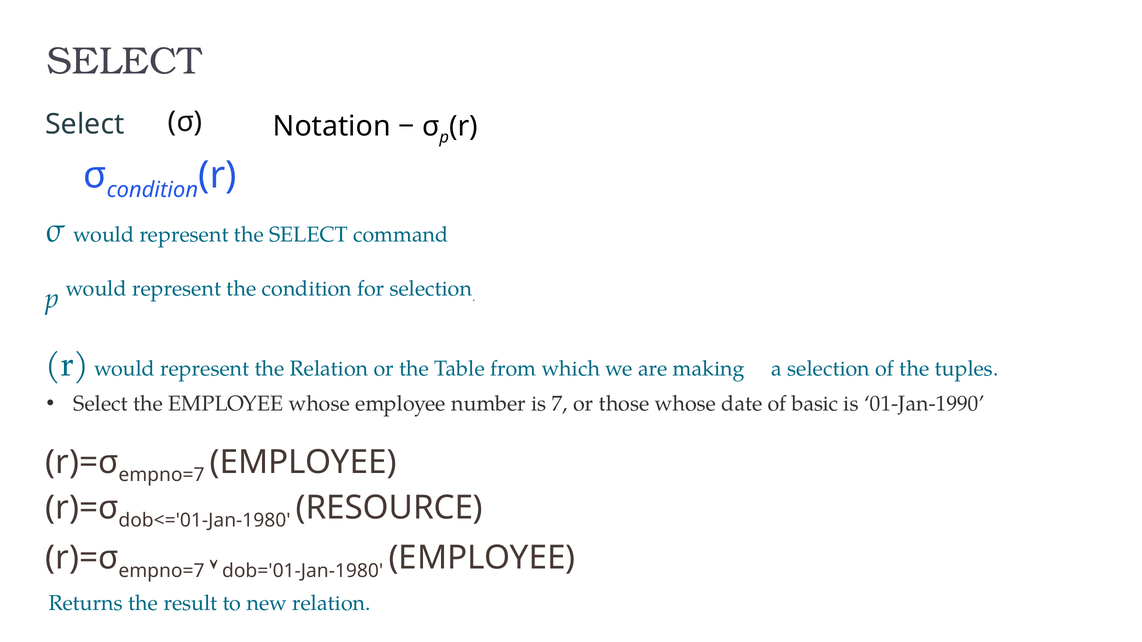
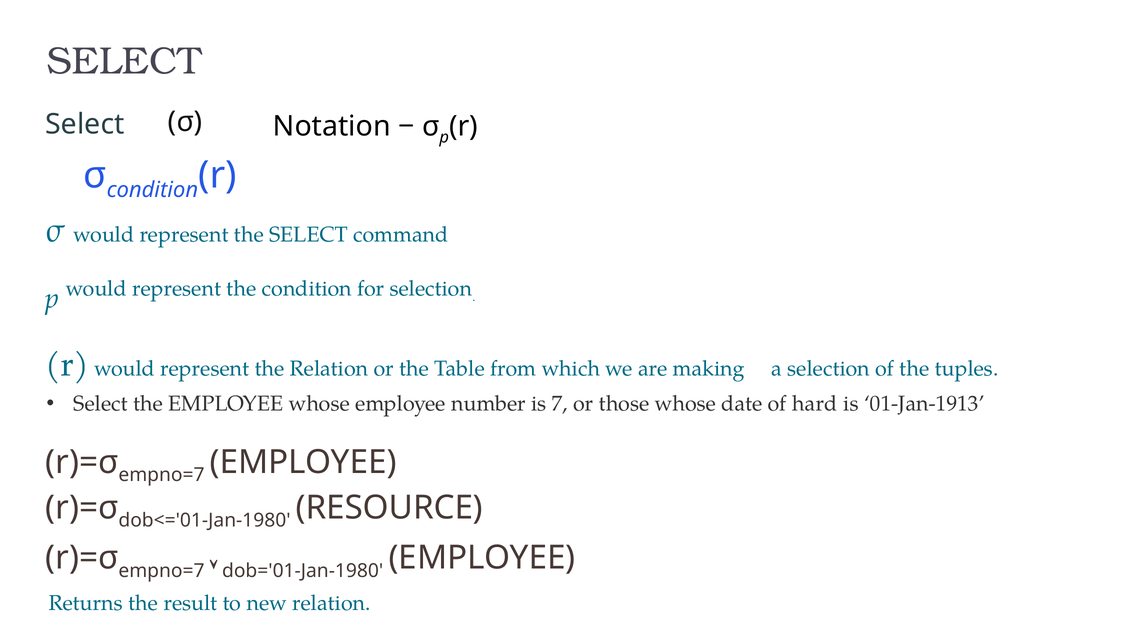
basic: basic -> hard
01-Jan-1990: 01-Jan-1990 -> 01-Jan-1913
